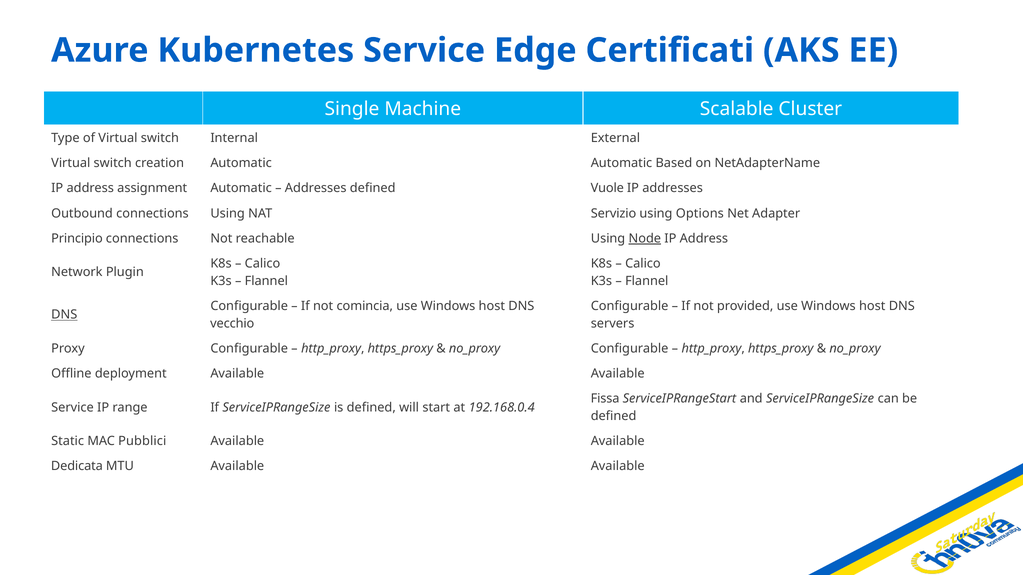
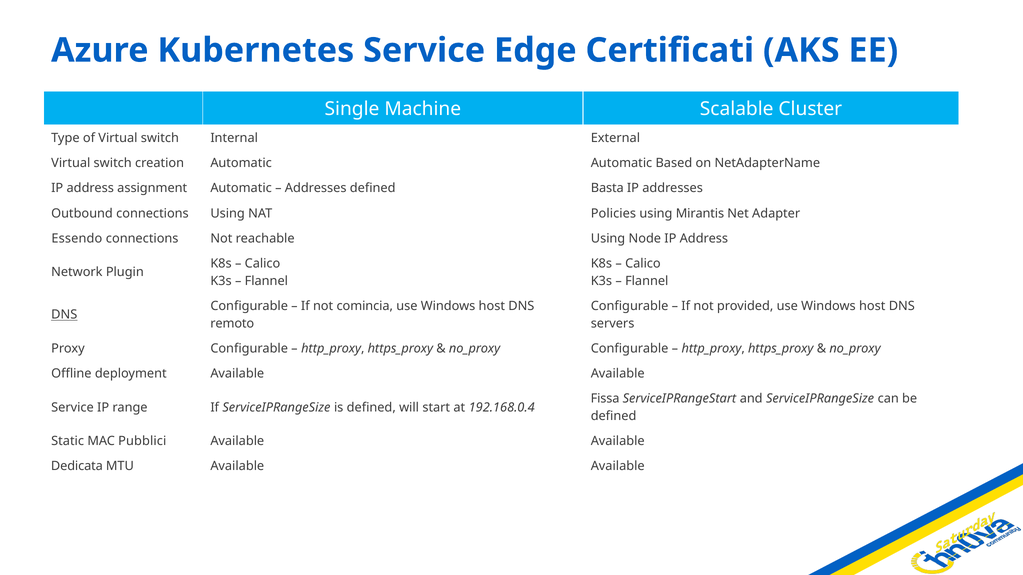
Vuole: Vuole -> Basta
Servizio: Servizio -> Policies
Options: Options -> Mirantis
Principio: Principio -> Essendo
Node underline: present -> none
vecchio: vecchio -> remoto
